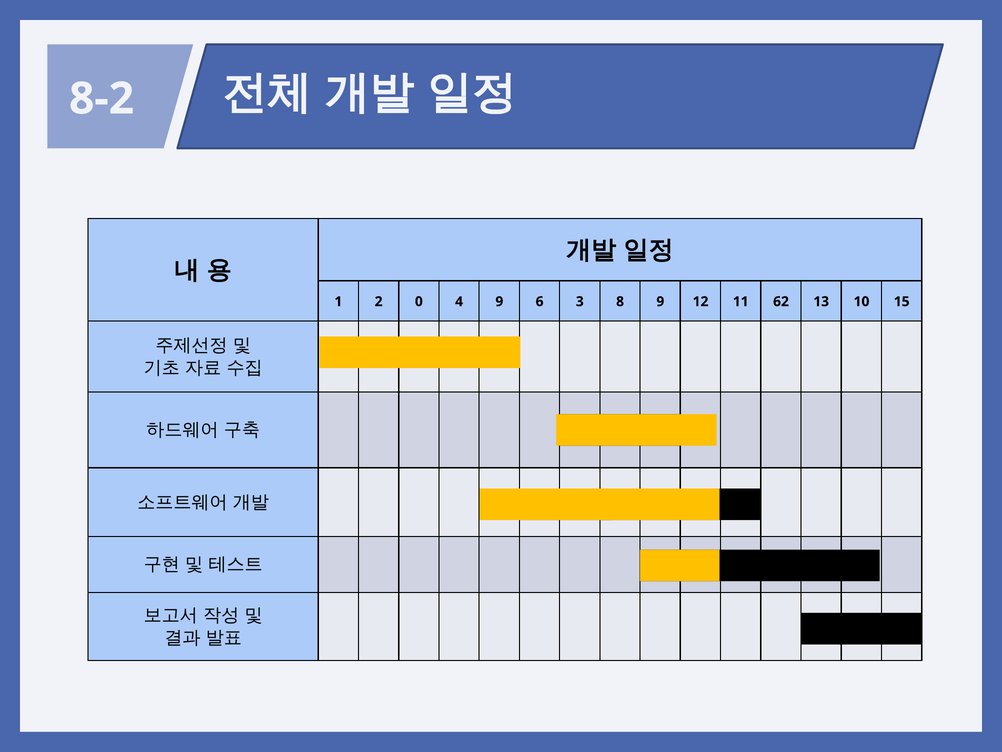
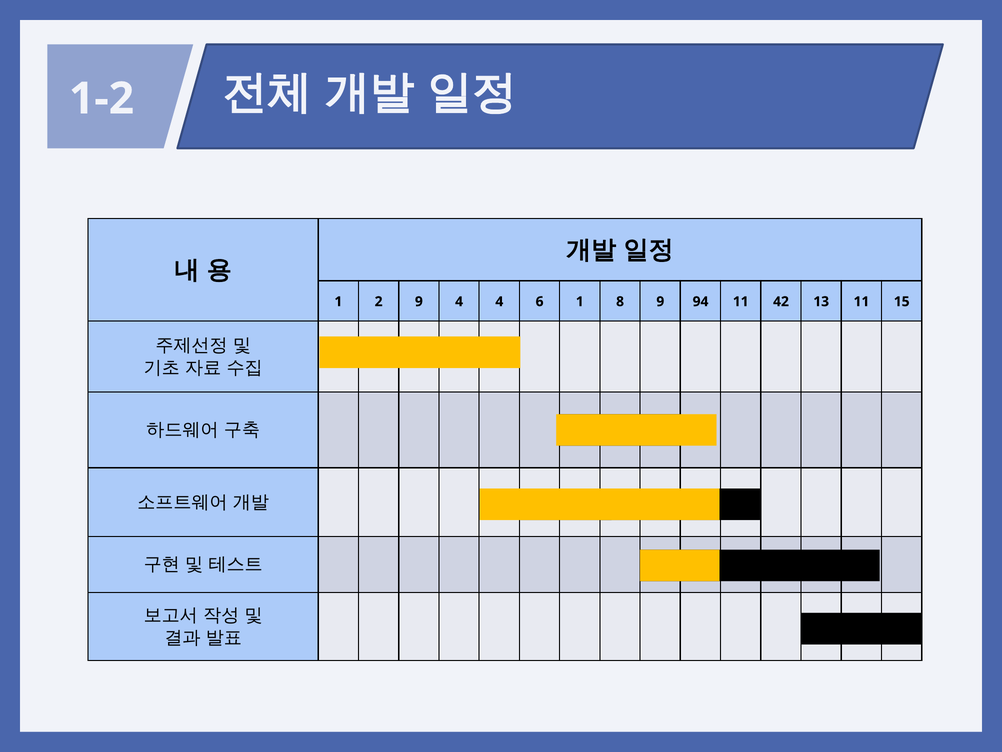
8-2: 8-2 -> 1-2
2 0: 0 -> 9
4 9: 9 -> 4
6 3: 3 -> 1
12: 12 -> 94
62: 62 -> 42
13 10: 10 -> 11
